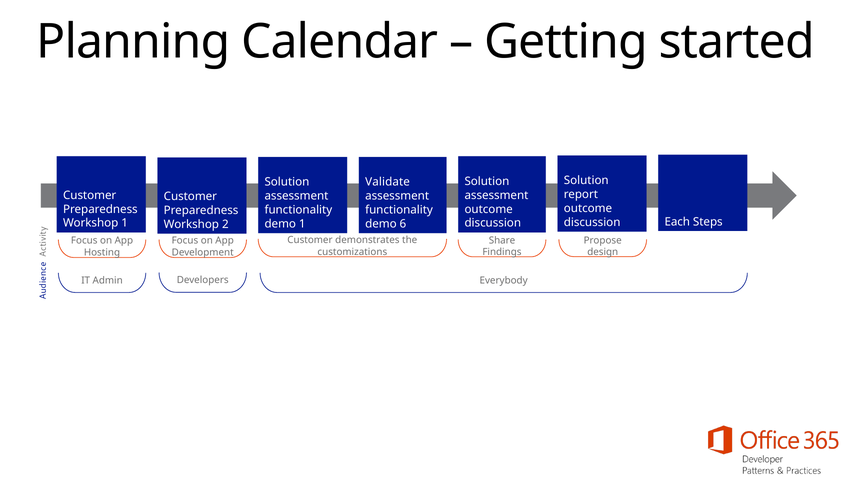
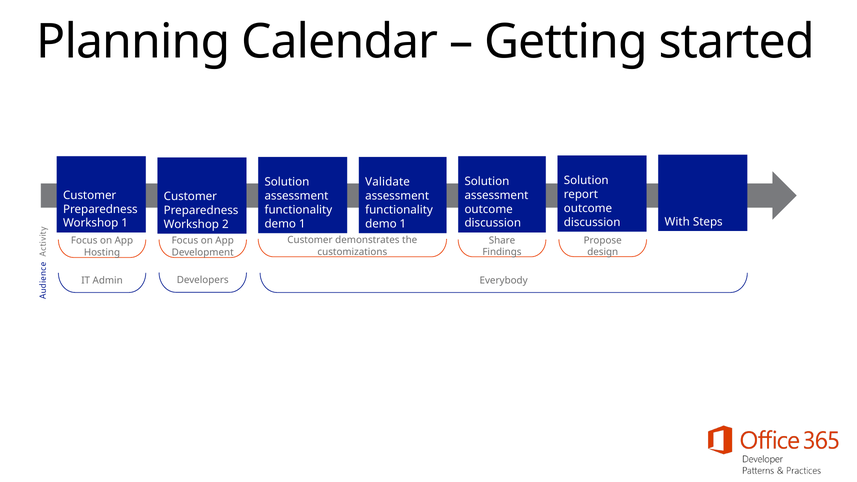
Each: Each -> With
6 at (403, 224): 6 -> 1
